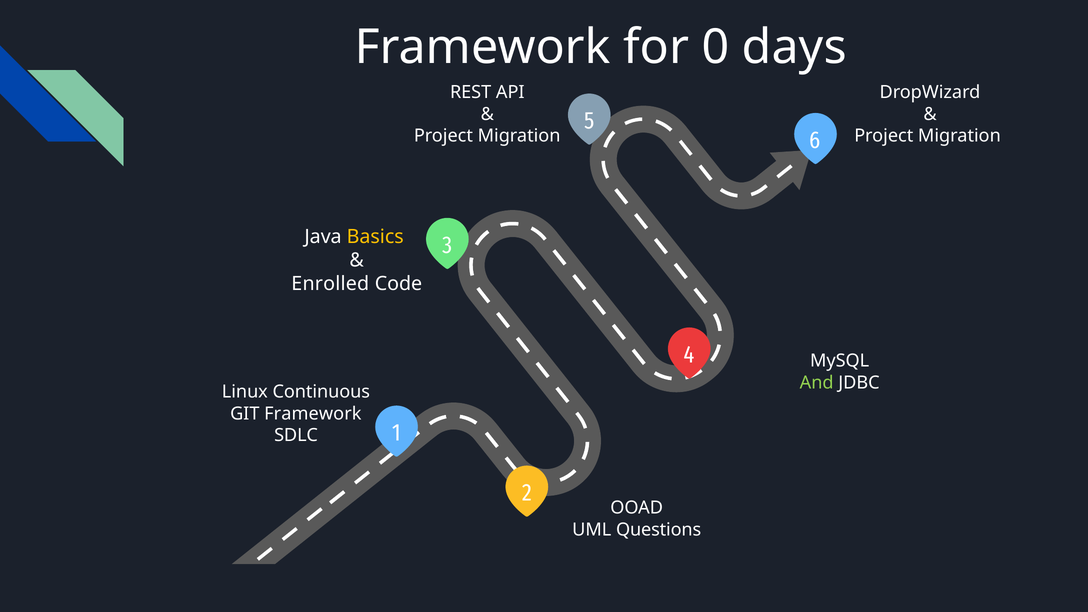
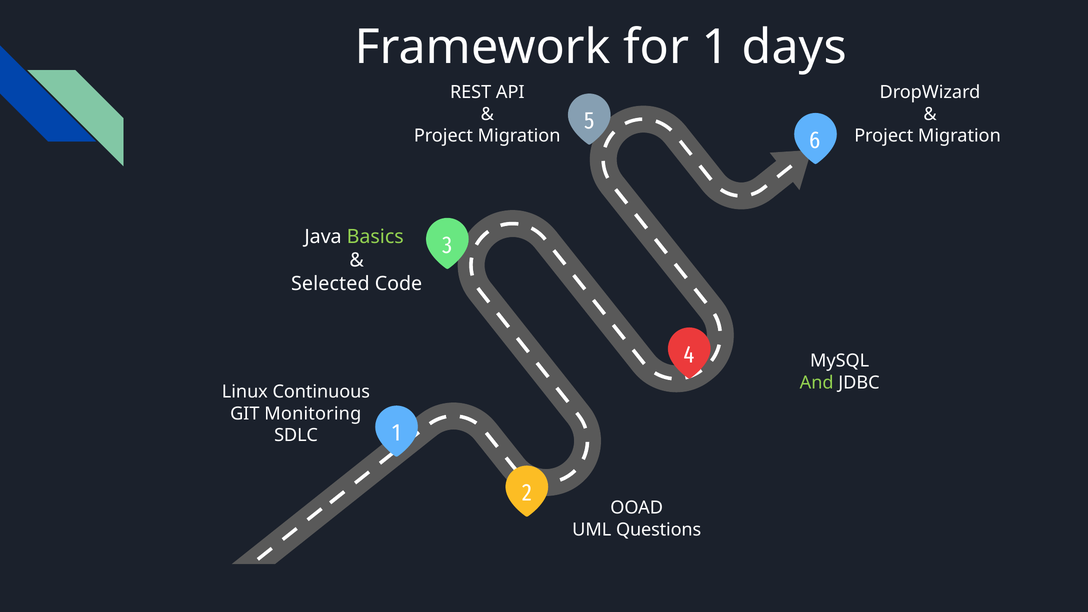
for 0: 0 -> 1
Basics colour: yellow -> light green
Enrolled: Enrolled -> Selected
GIT Framework: Framework -> Monitoring
